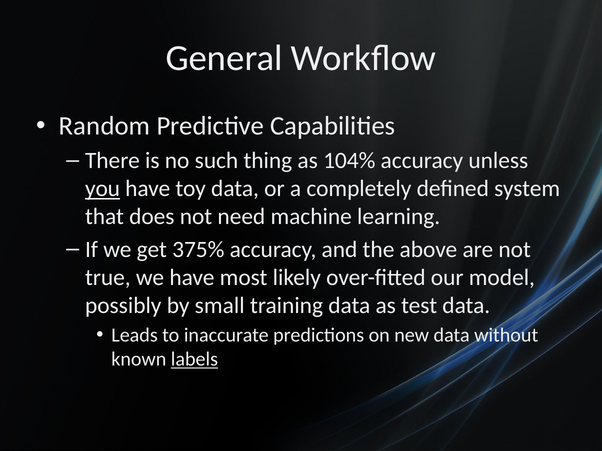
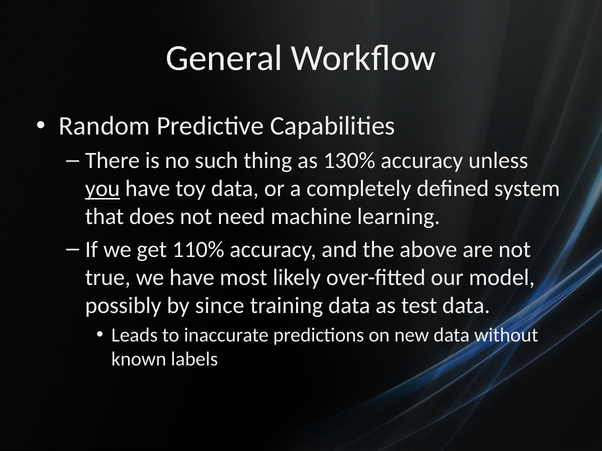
104%: 104% -> 130%
375%: 375% -> 110%
small: small -> since
labels underline: present -> none
